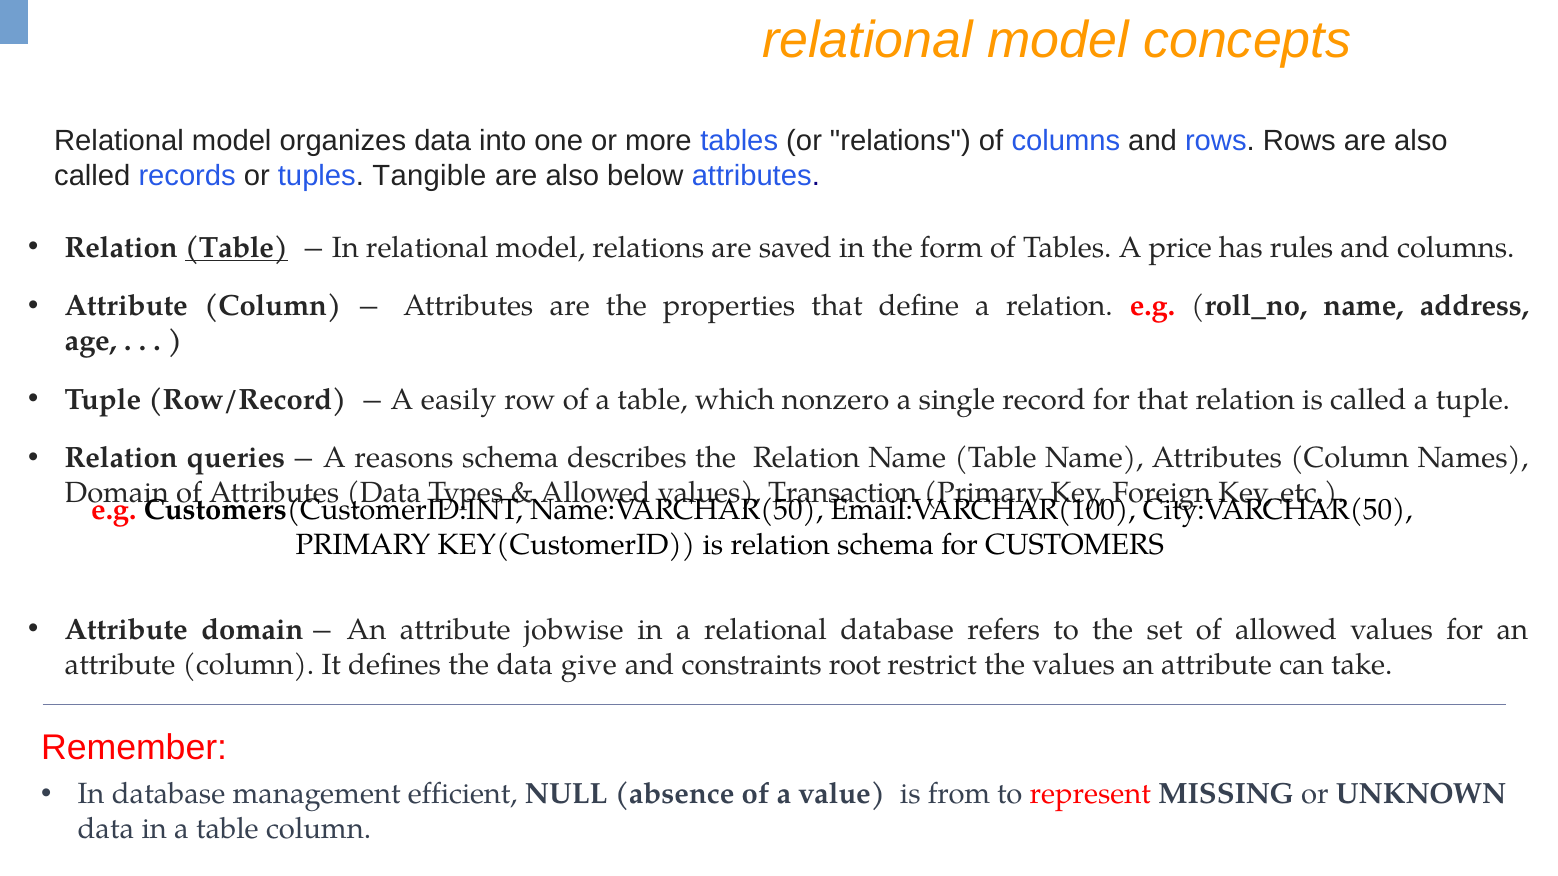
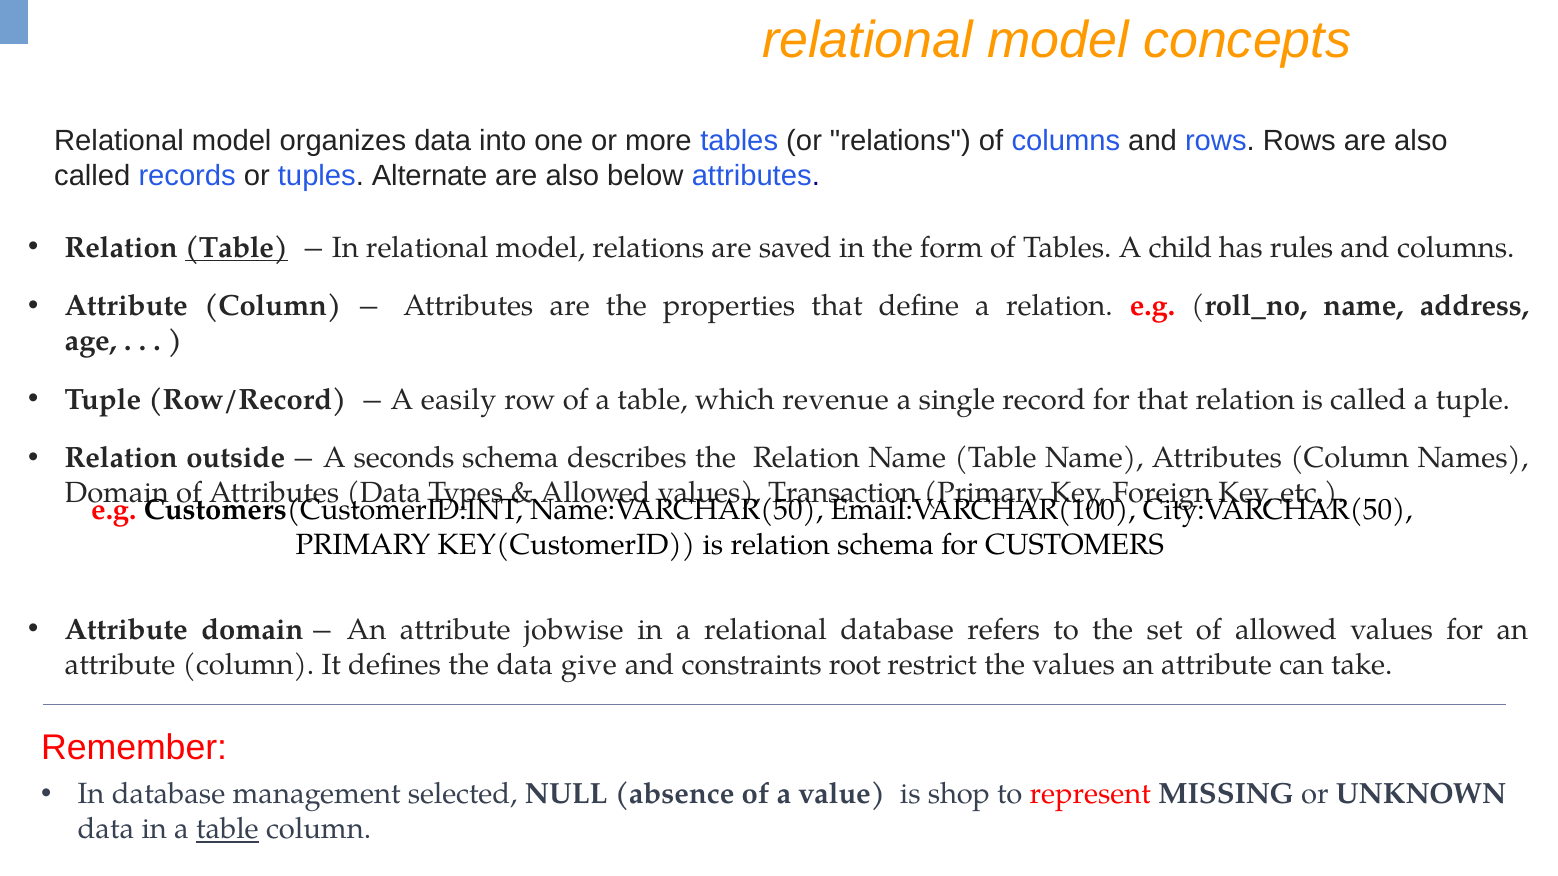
Tangible: Tangible -> Alternate
price: price -> child
nonzero: nonzero -> revenue
queries: queries -> outside
reasons: reasons -> seconds
efficient: efficient -> selected
from: from -> shop
table at (227, 829) underline: none -> present
